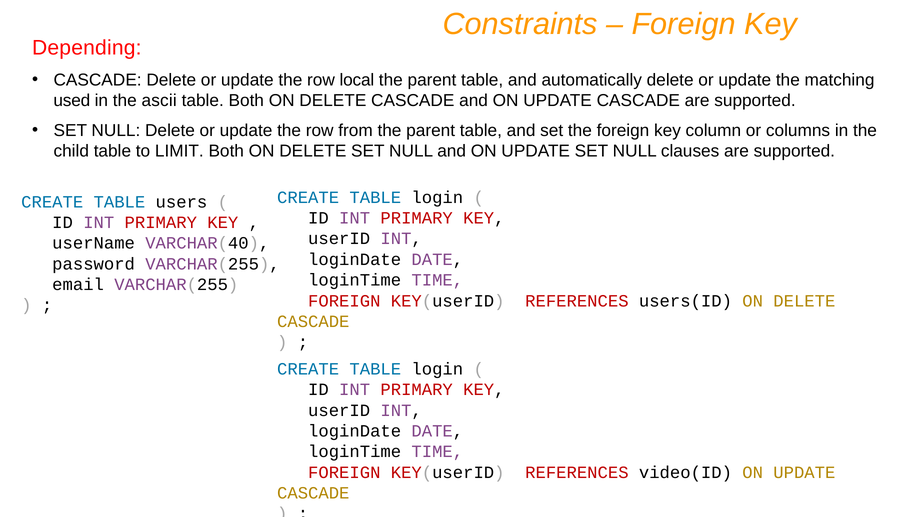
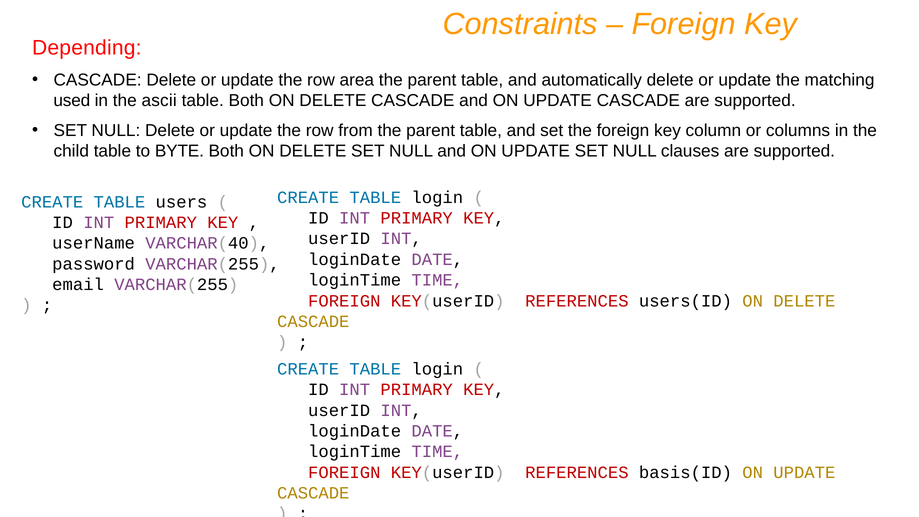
local: local -> area
LIMIT: LIMIT -> BYTE
video(ID: video(ID -> basis(ID
